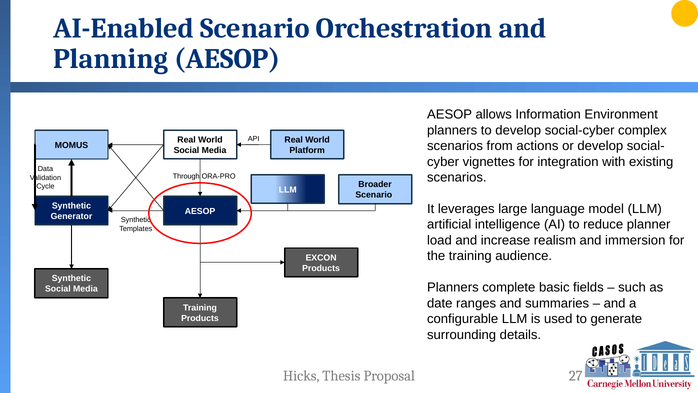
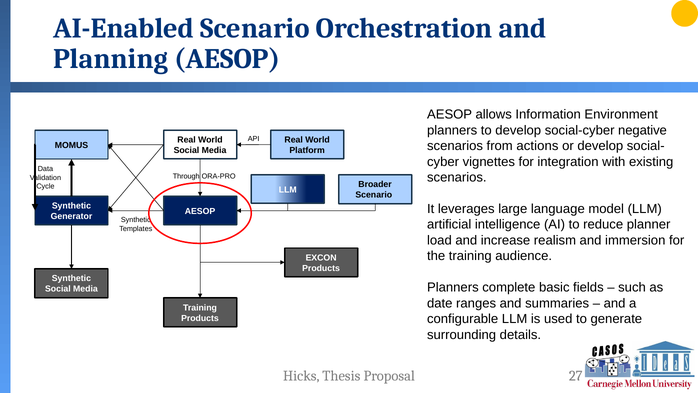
complex: complex -> negative
